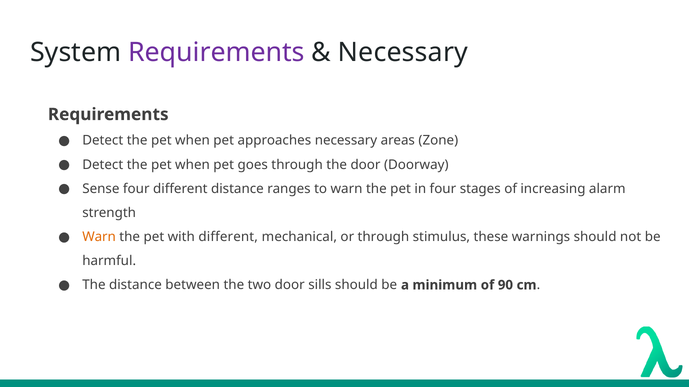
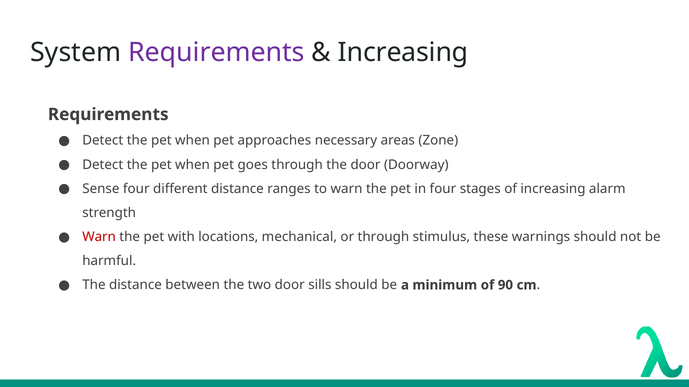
Necessary at (403, 53): Necessary -> Increasing
Warn at (99, 237) colour: orange -> red
with different: different -> locations
